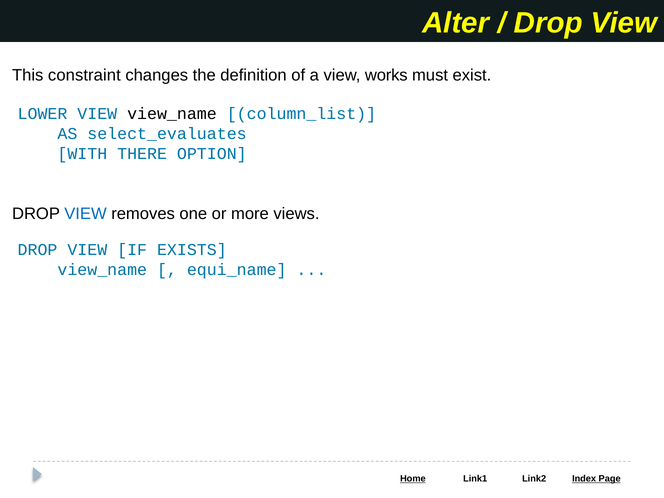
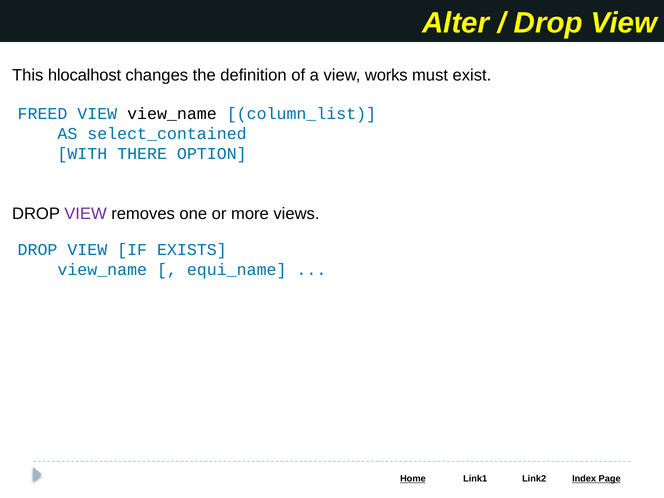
constraint: constraint -> hlocalhost
LOWER: LOWER -> FREED
select_evaluates: select_evaluates -> select_contained
VIEW at (85, 214) colour: blue -> purple
